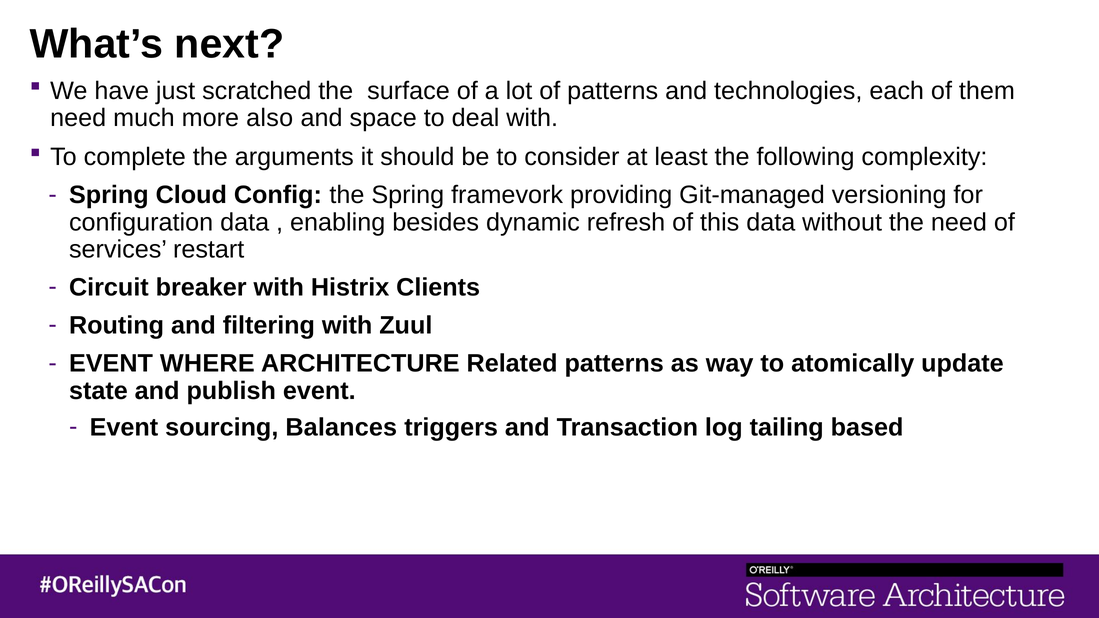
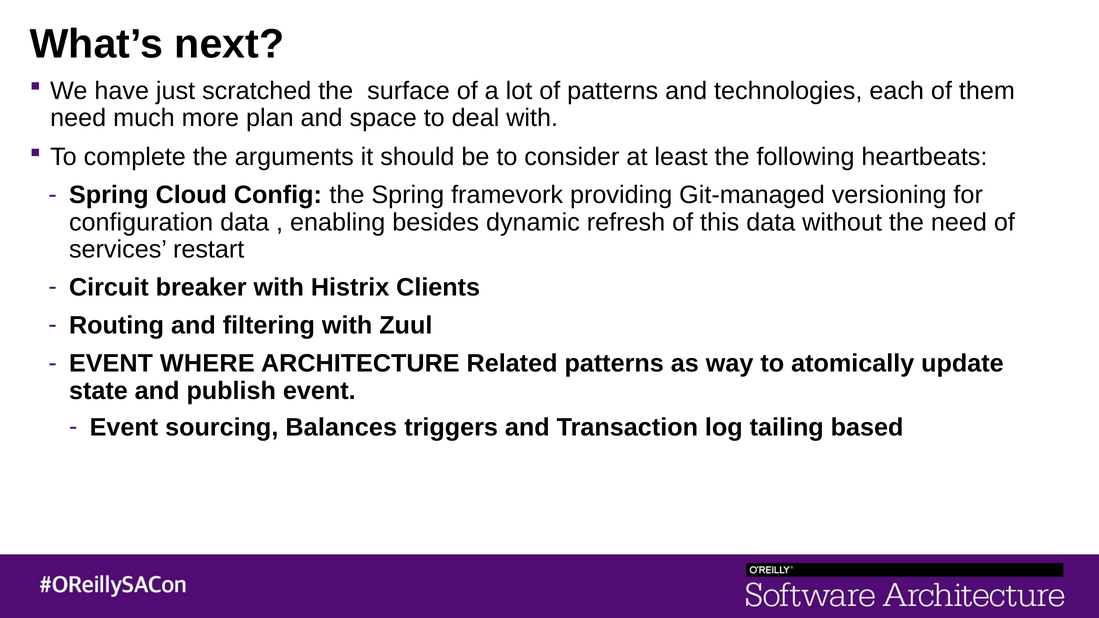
also: also -> plan
complexity: complexity -> heartbeats
